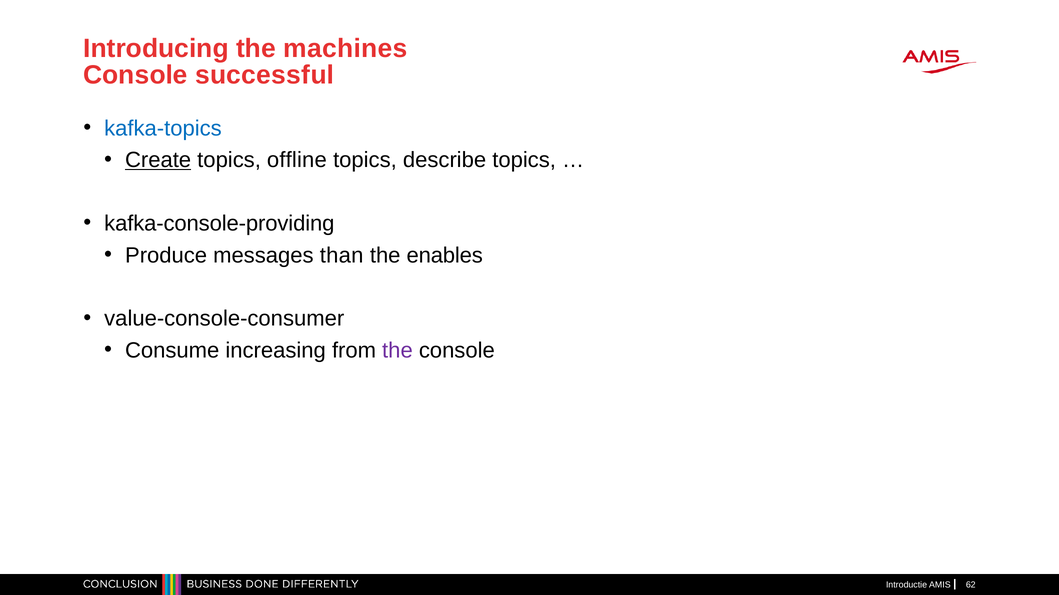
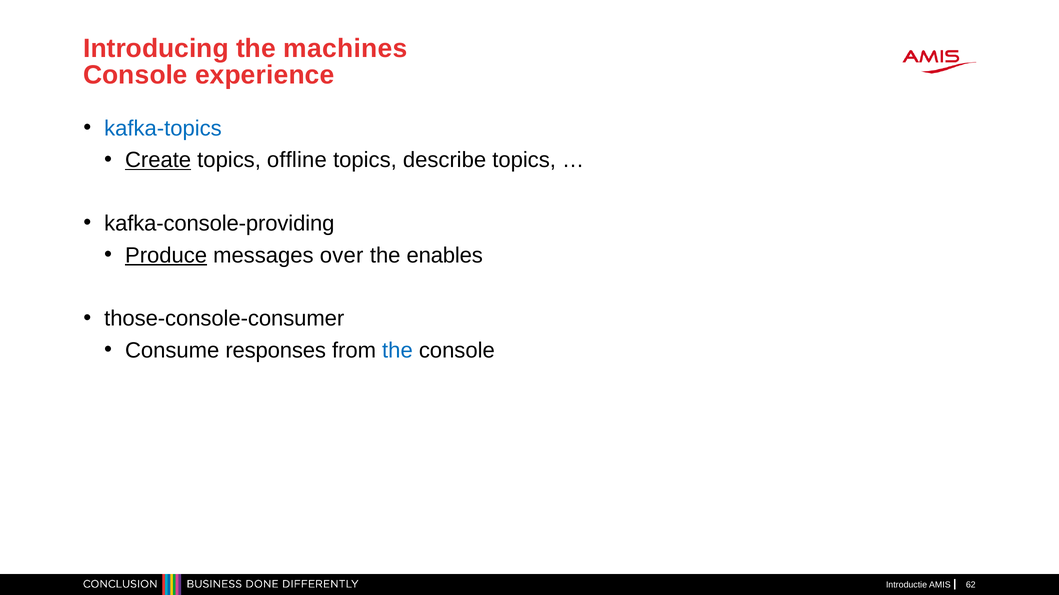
successful: successful -> experience
Produce underline: none -> present
than: than -> over
value-console-consumer: value-console-consumer -> those-console-consumer
increasing: increasing -> responses
the at (397, 351) colour: purple -> blue
